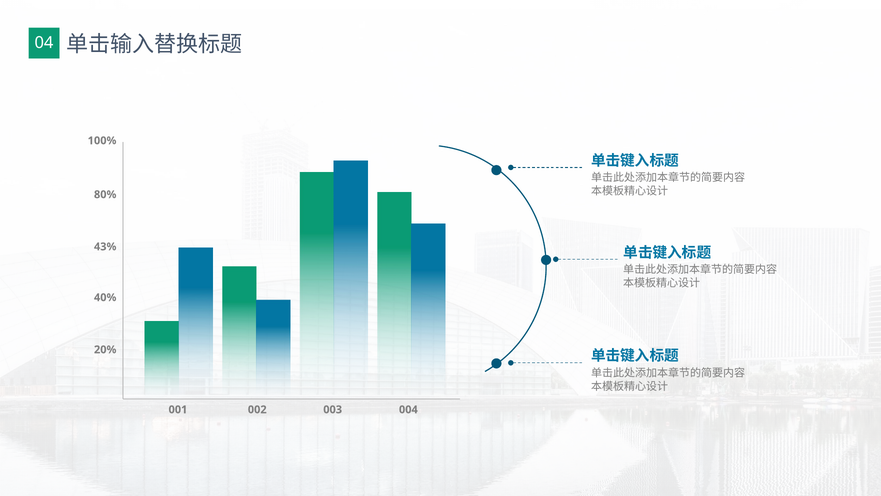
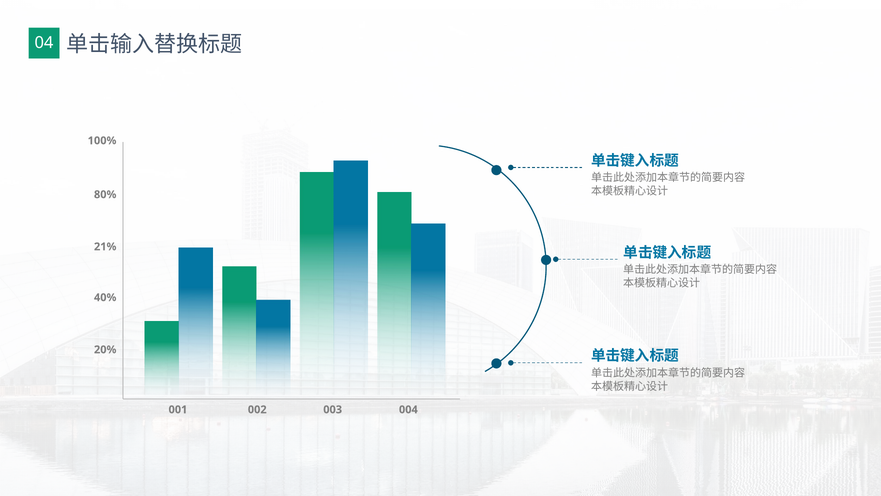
43%: 43% -> 21%
